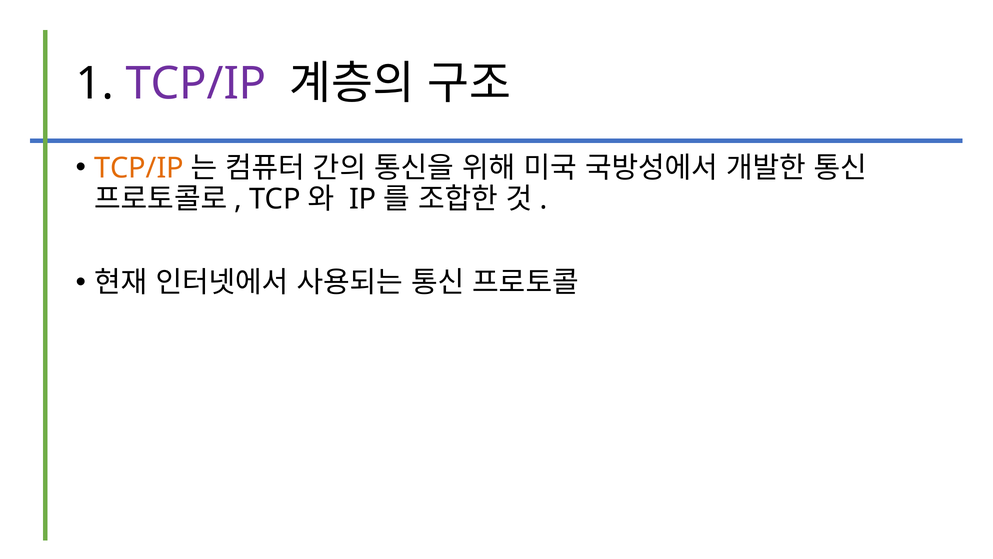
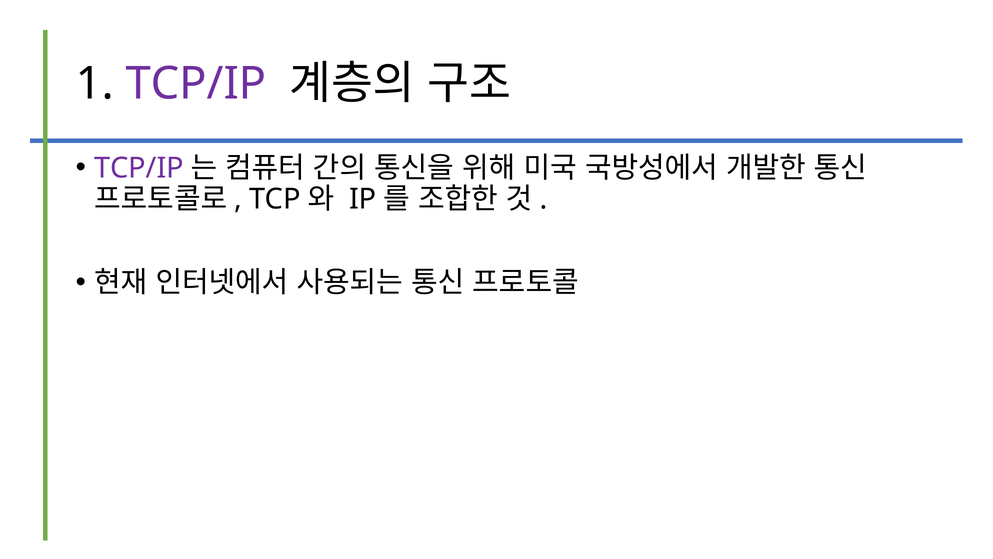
TCP/IP at (139, 168) colour: orange -> purple
